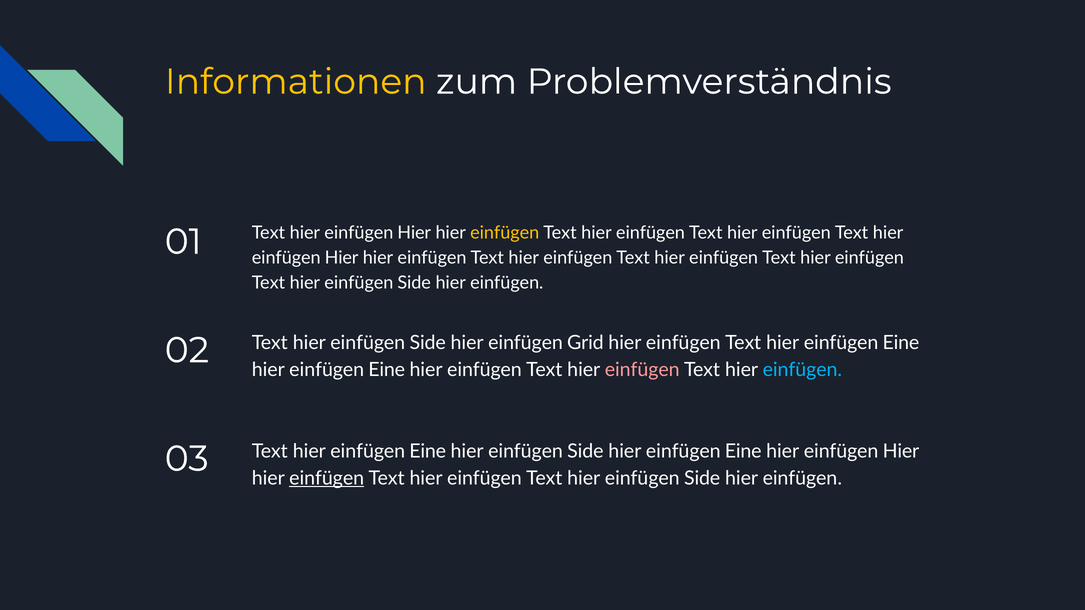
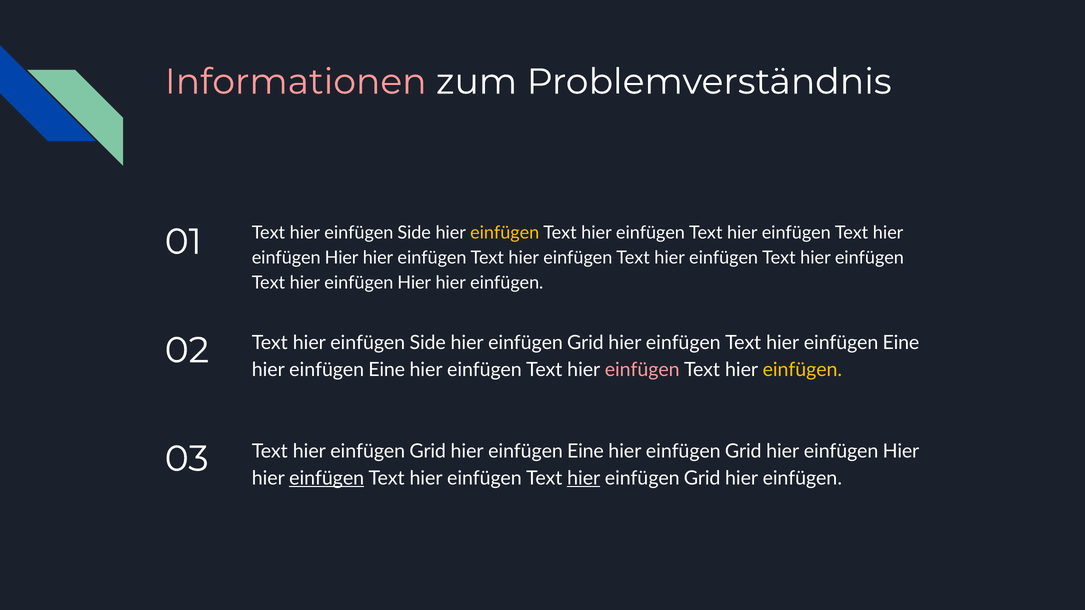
Informationen colour: yellow -> pink
Hier at (414, 233): Hier -> Side
Side at (414, 283): Side -> Hier
einfügen at (802, 370) colour: light blue -> yellow
Eine at (428, 451): Eine -> Grid
Side at (585, 451): Side -> Eine
Eine at (743, 451): Eine -> Grid
hier at (584, 478) underline: none -> present
Side at (702, 478): Side -> Grid
